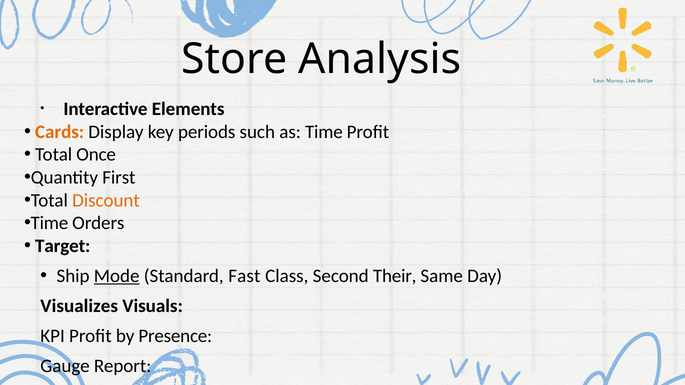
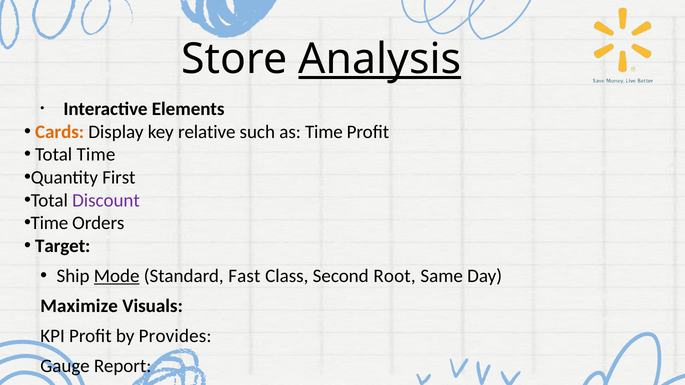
Analysis underline: none -> present
periods: periods -> relative
Total Once: Once -> Time
Discount colour: orange -> purple
Their: Their -> Root
Visualizes: Visualizes -> Maximize
Presence: Presence -> Provides
